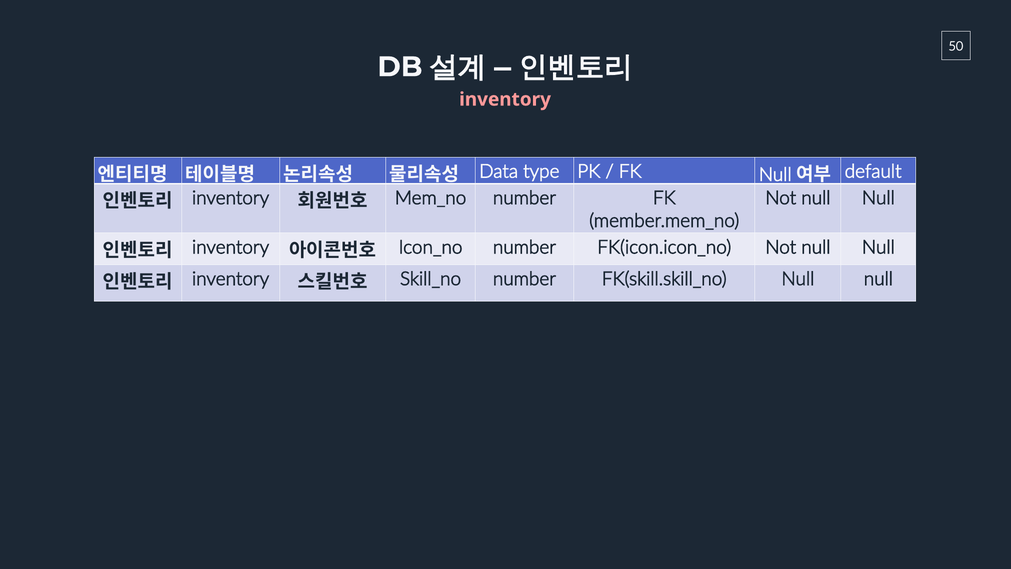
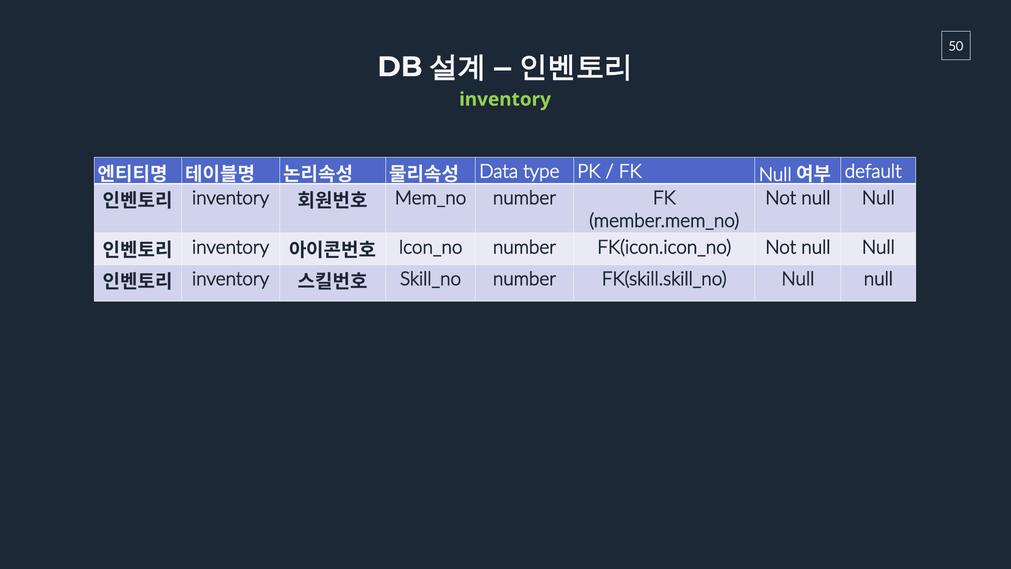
inventory at (505, 99) colour: pink -> light green
